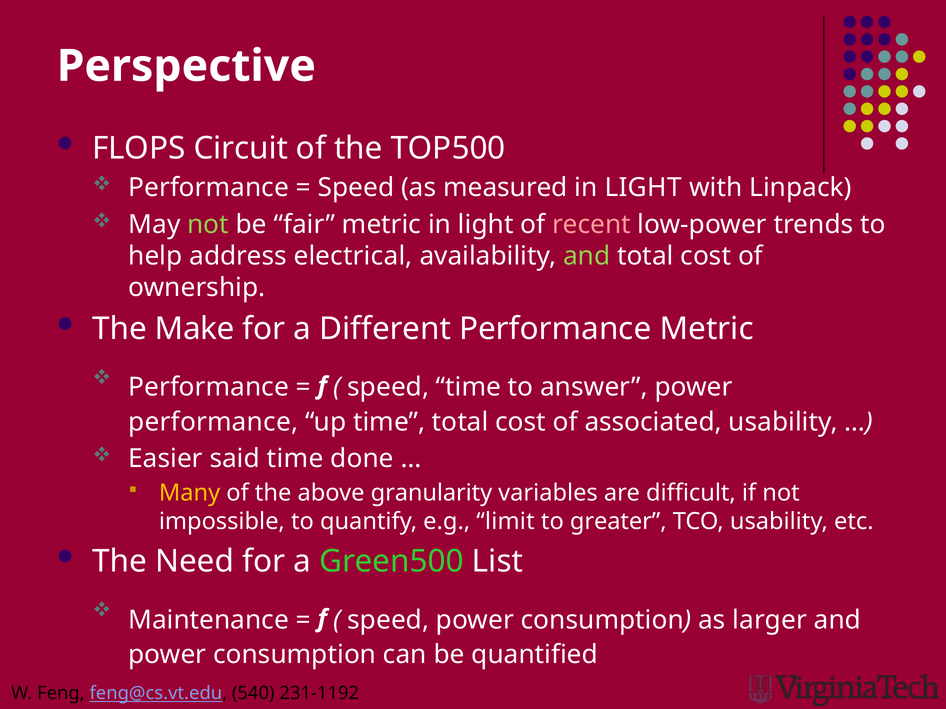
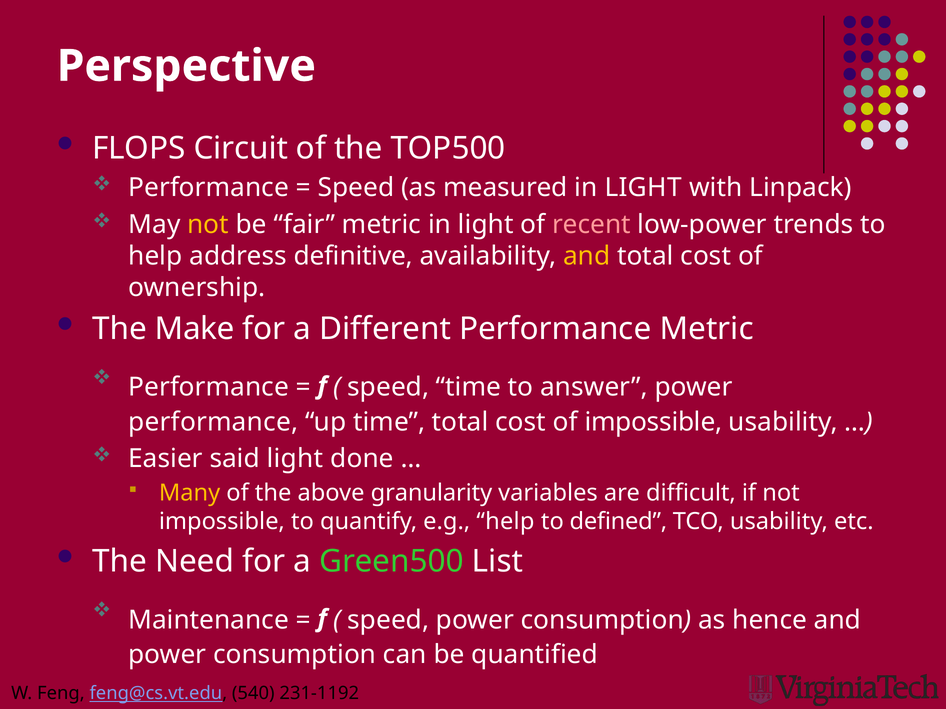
not at (208, 225) colour: light green -> yellow
electrical: electrical -> definitive
and at (587, 256) colour: light green -> yellow
of associated: associated -> impossible
said time: time -> light
e.g limit: limit -> help
greater: greater -> defined
larger: larger -> hence
